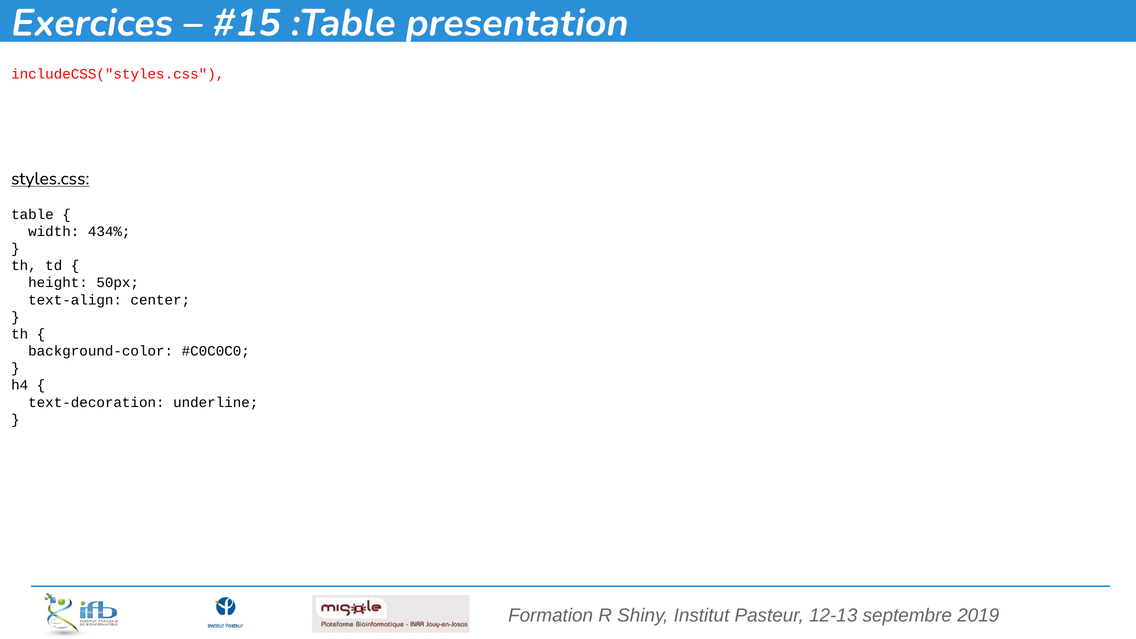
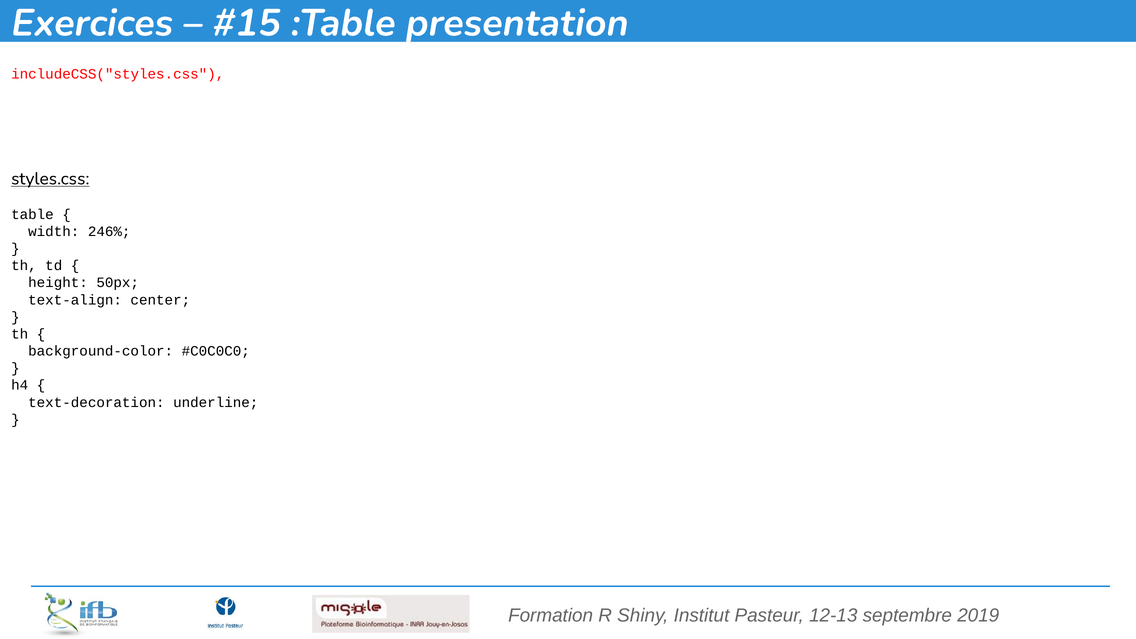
434%: 434% -> 246%
